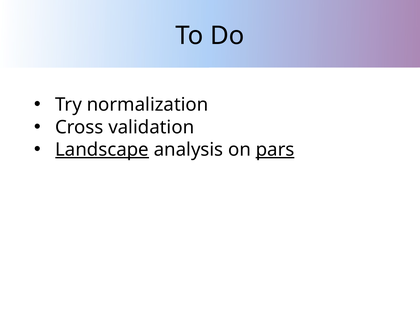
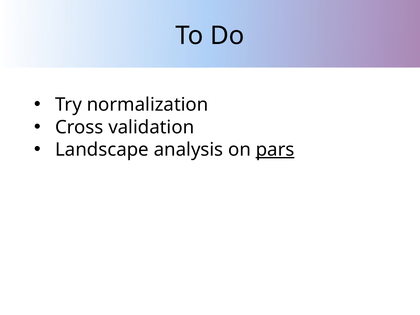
Landscape underline: present -> none
